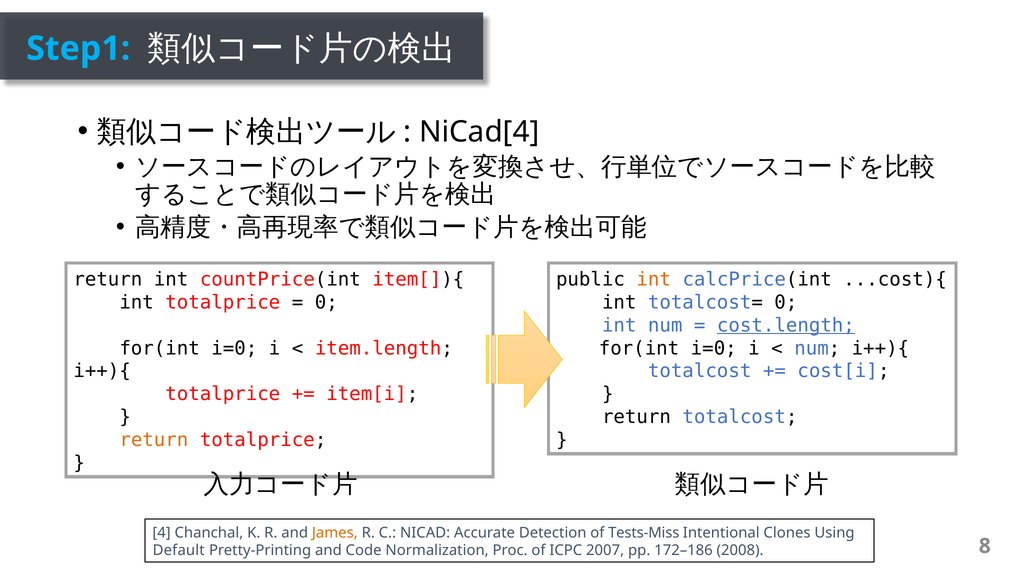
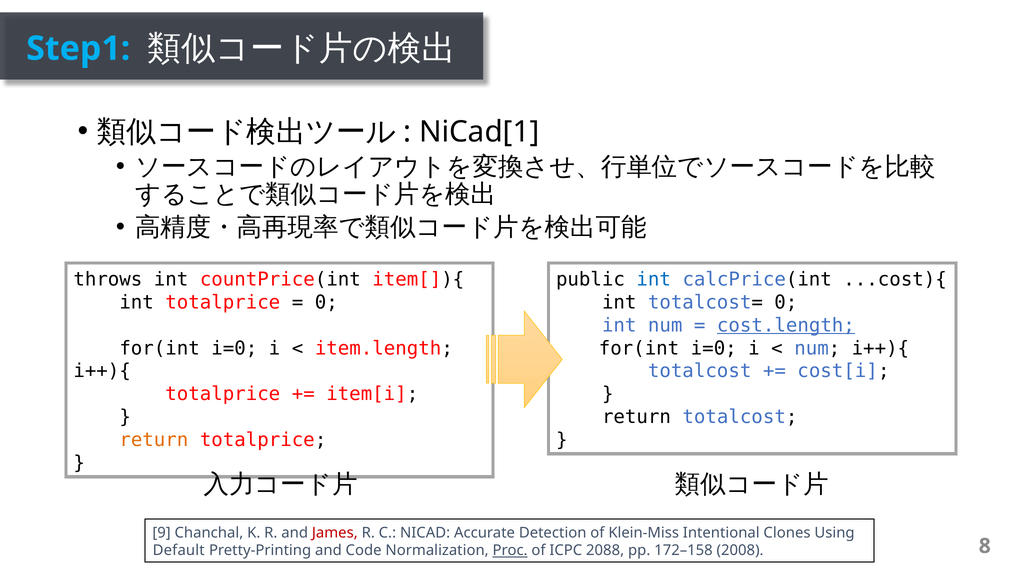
NiCad[4: NiCad[4 -> NiCad[1
return at (108, 280): return -> throws
int at (654, 280) colour: orange -> blue
4: 4 -> 9
James colour: orange -> red
Tests-Miss: Tests-Miss -> Klein-Miss
Proc underline: none -> present
2007: 2007 -> 2088
172–186: 172–186 -> 172–158
